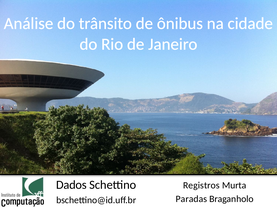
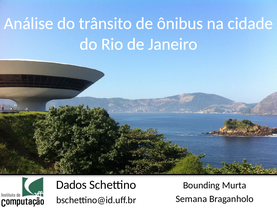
Registros: Registros -> Bounding
Paradas: Paradas -> Semana
